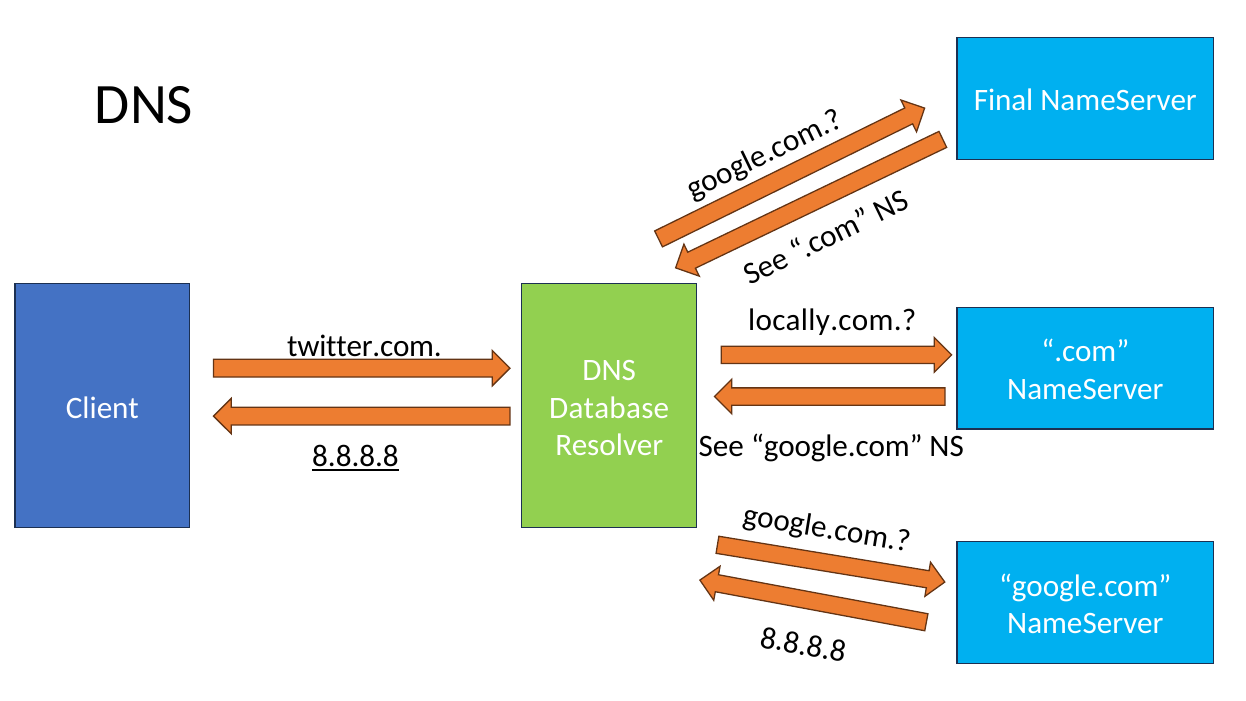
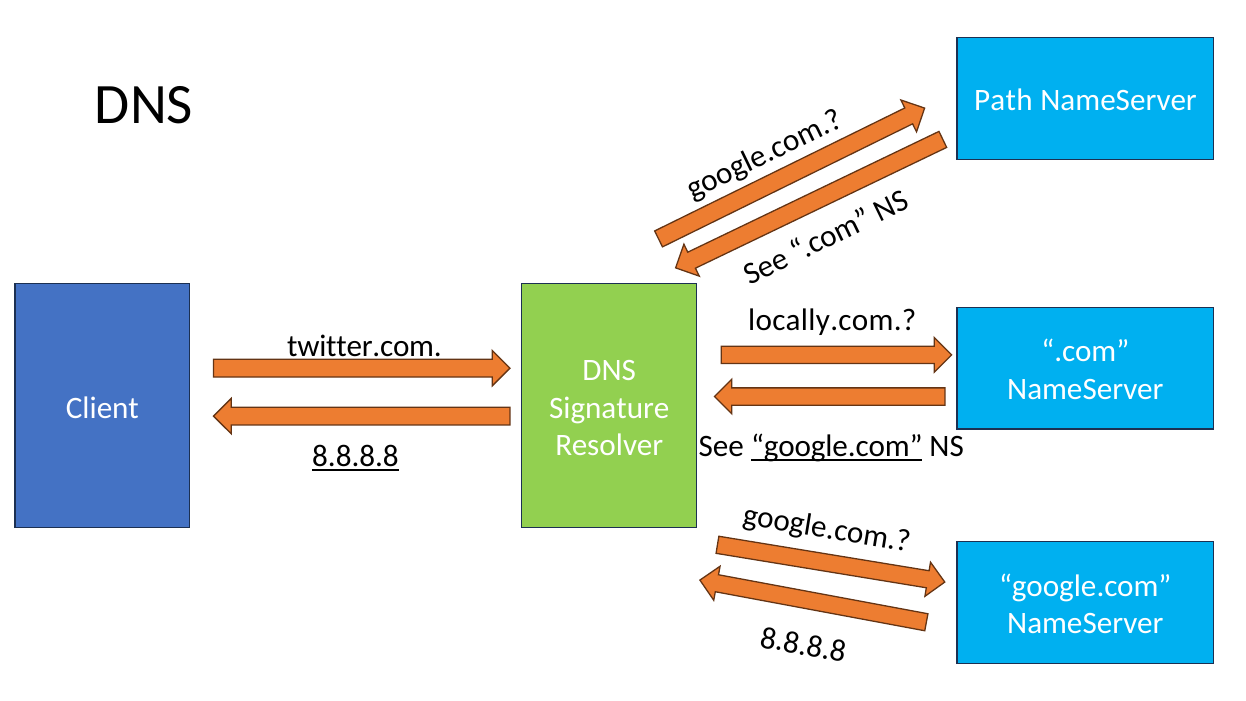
Final: Final -> Path
Database: Database -> Signature
google.com at (837, 446) underline: none -> present
